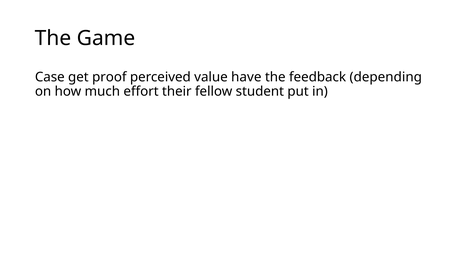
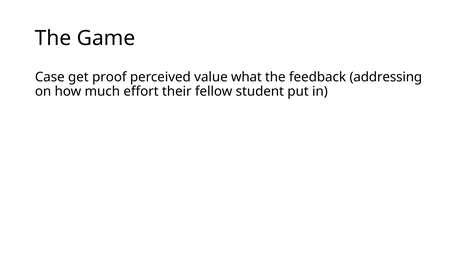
have: have -> what
depending: depending -> addressing
